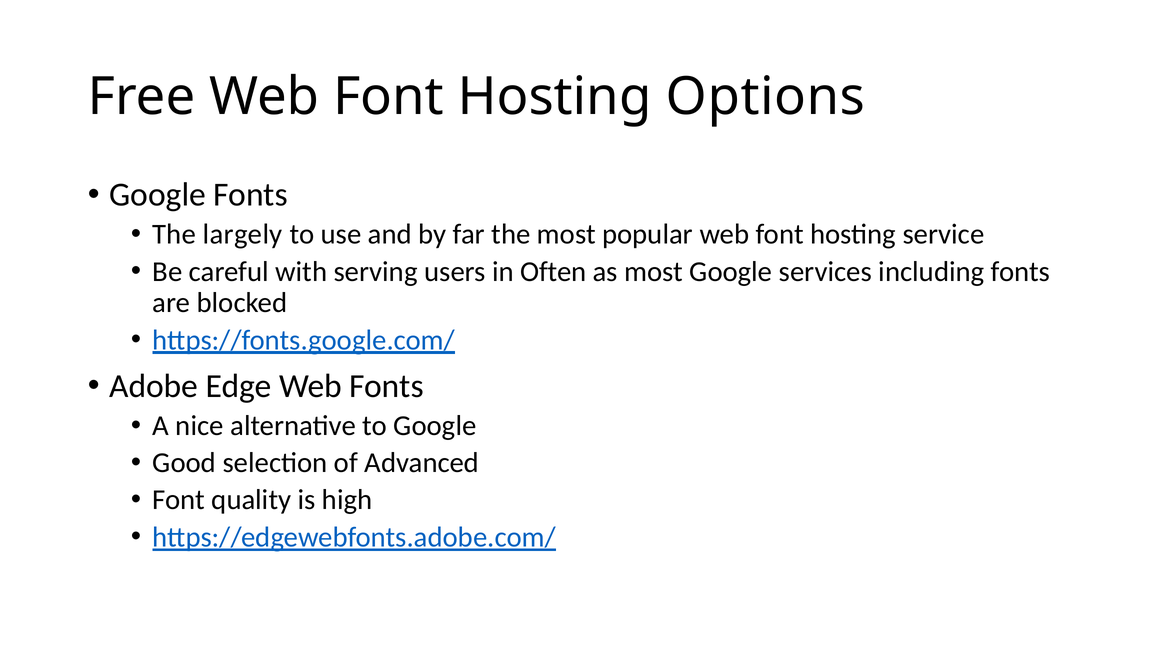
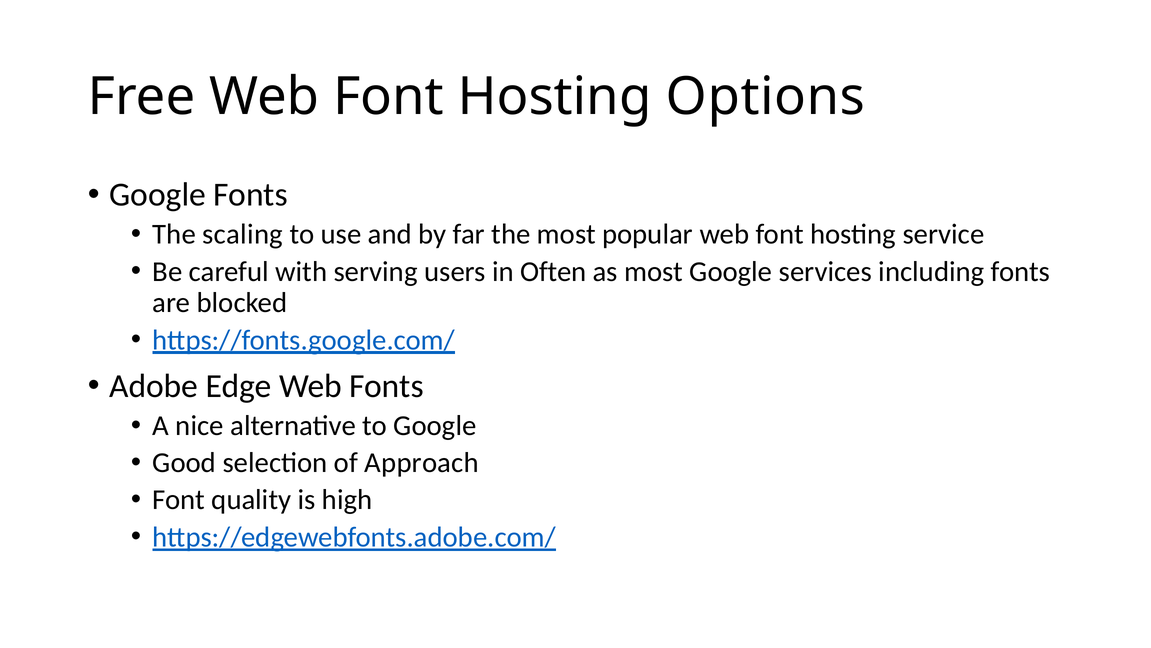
largely: largely -> scaling
Advanced: Advanced -> Approach
